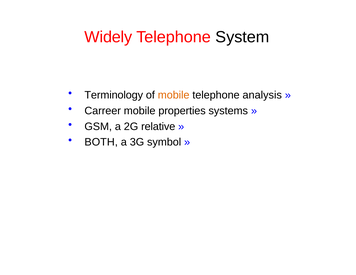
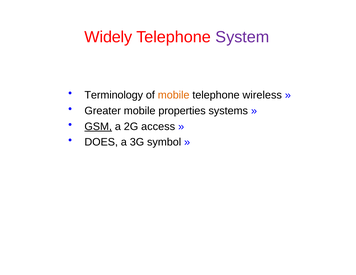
System colour: black -> purple
analysis: analysis -> wireless
Carreer: Carreer -> Greater
GSM underline: none -> present
relative: relative -> access
BOTH: BOTH -> DOES
